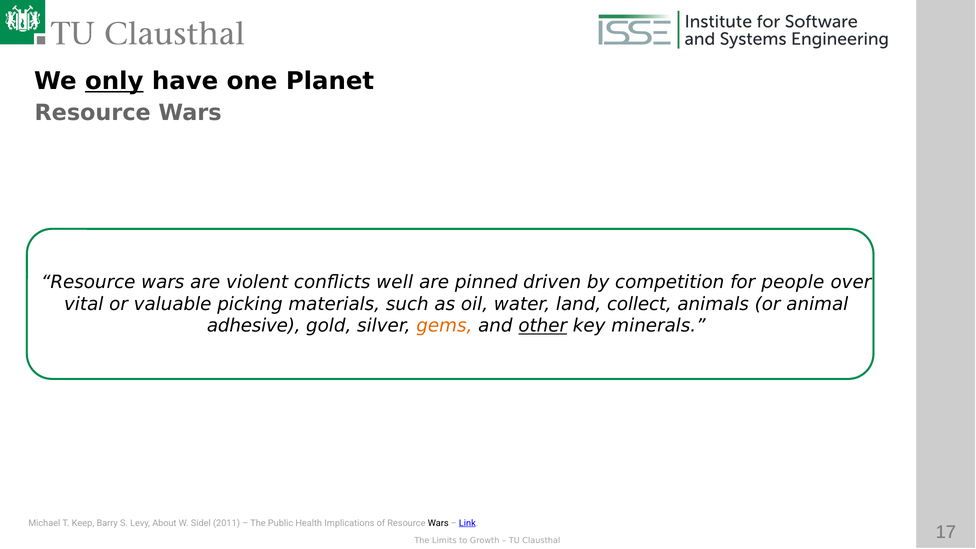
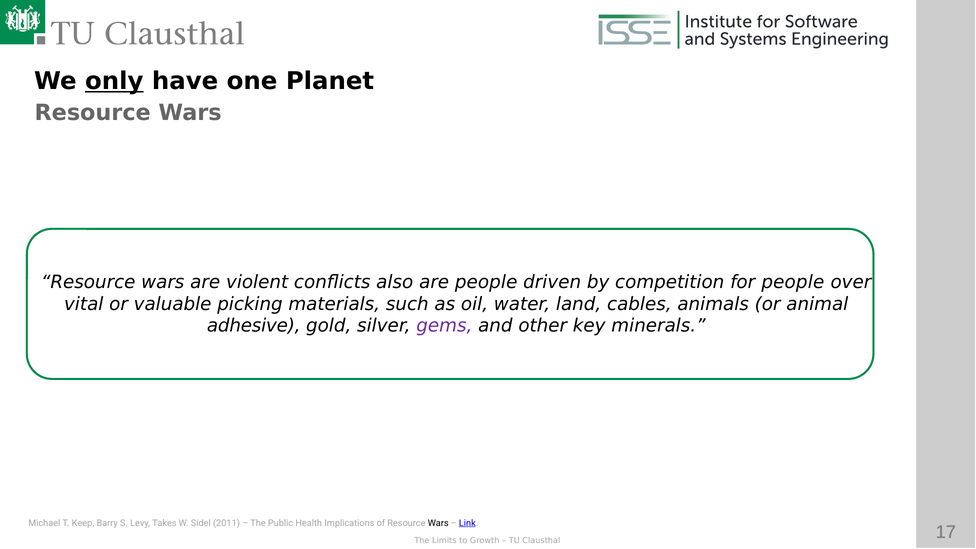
well: well -> also
are pinned: pinned -> people
collect: collect -> cables
gems colour: orange -> purple
other underline: present -> none
About: About -> Takes
